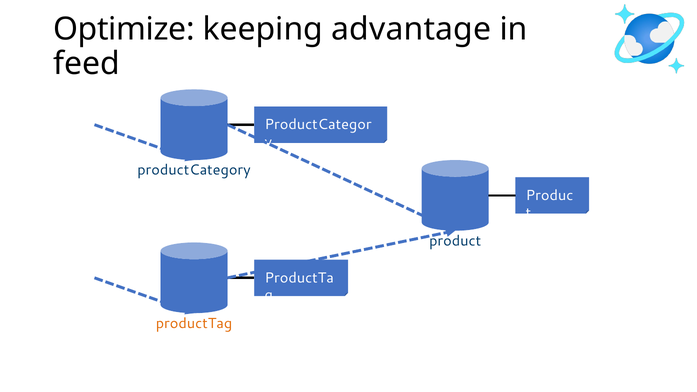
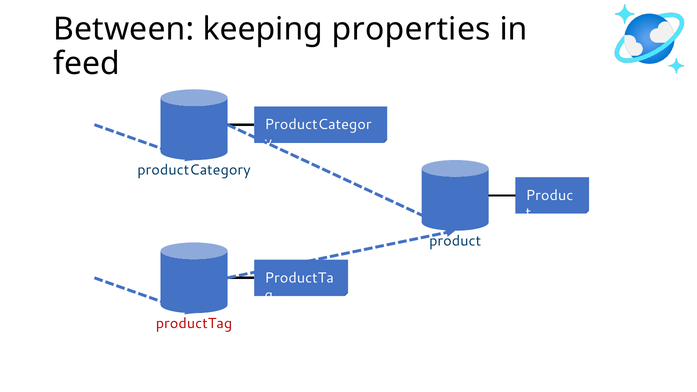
Optimize: Optimize -> Between
advantage: advantage -> properties
productTag colour: orange -> red
